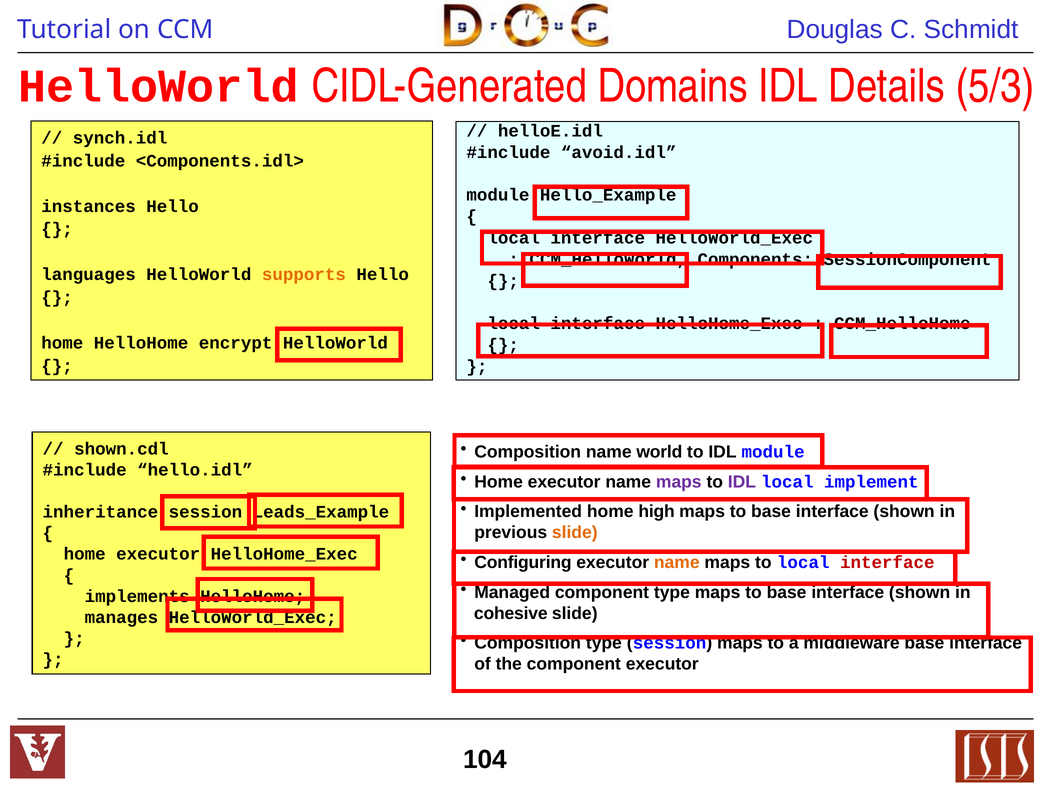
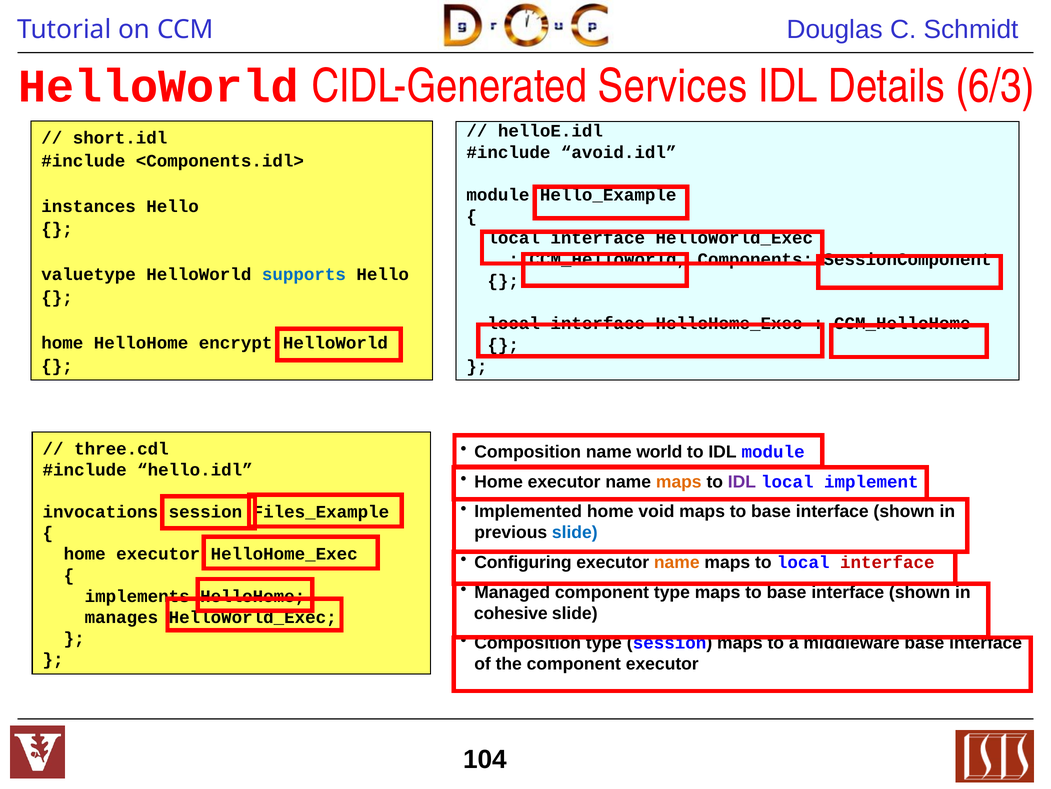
Domains: Domains -> Services
5/3: 5/3 -> 6/3
synch.idl: synch.idl -> short.idl
languages: languages -> valuetype
supports colour: orange -> blue
shown.cdl: shown.cdl -> three.cdl
maps at (679, 481) colour: purple -> orange
high: high -> void
inheritance: inheritance -> invocations
Leads_Example: Leads_Example -> Files_Example
slide at (575, 532) colour: orange -> blue
